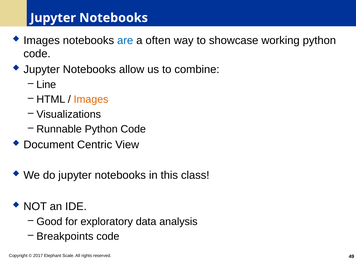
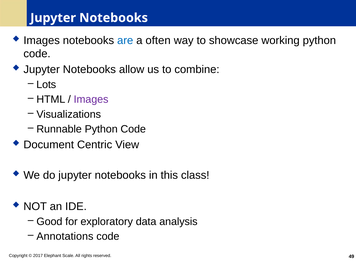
Line: Line -> Lots
Images at (91, 99) colour: orange -> purple
Breakpoints: Breakpoints -> Annotations
